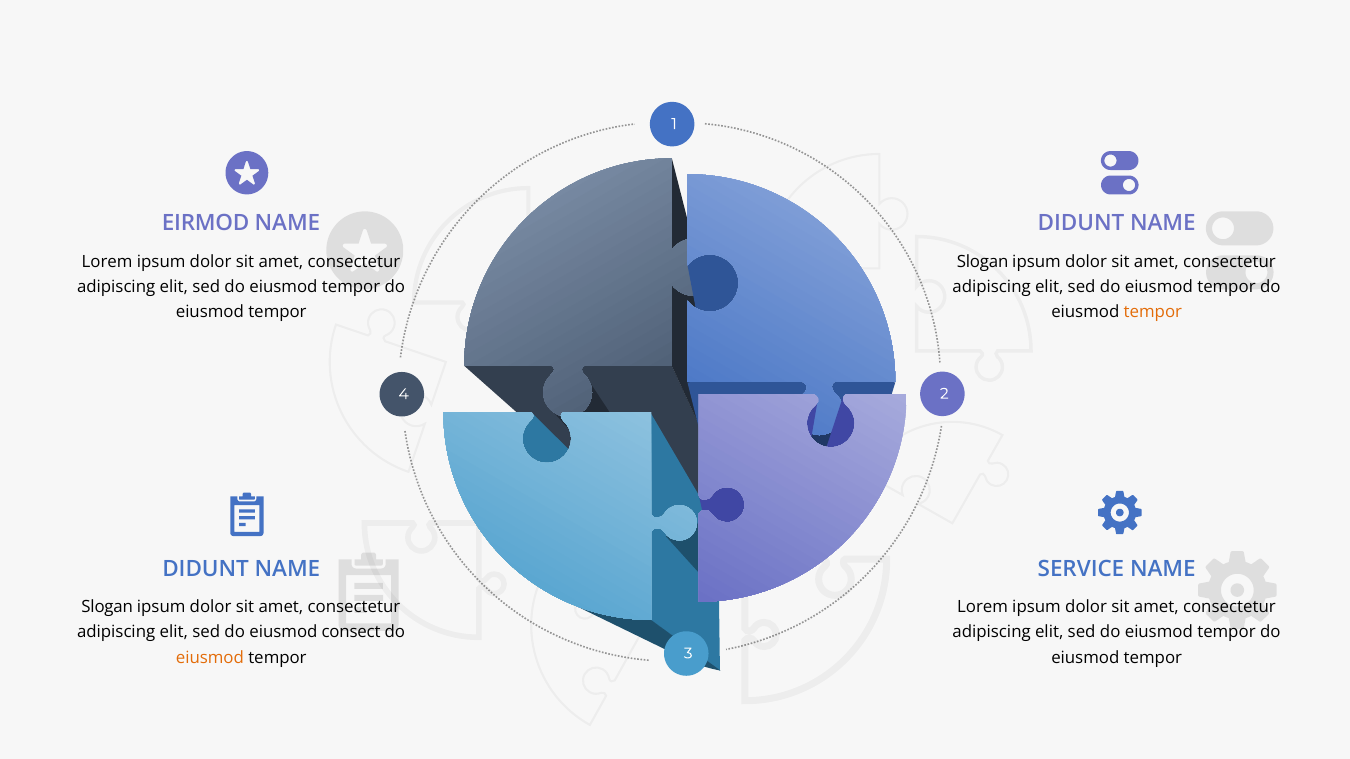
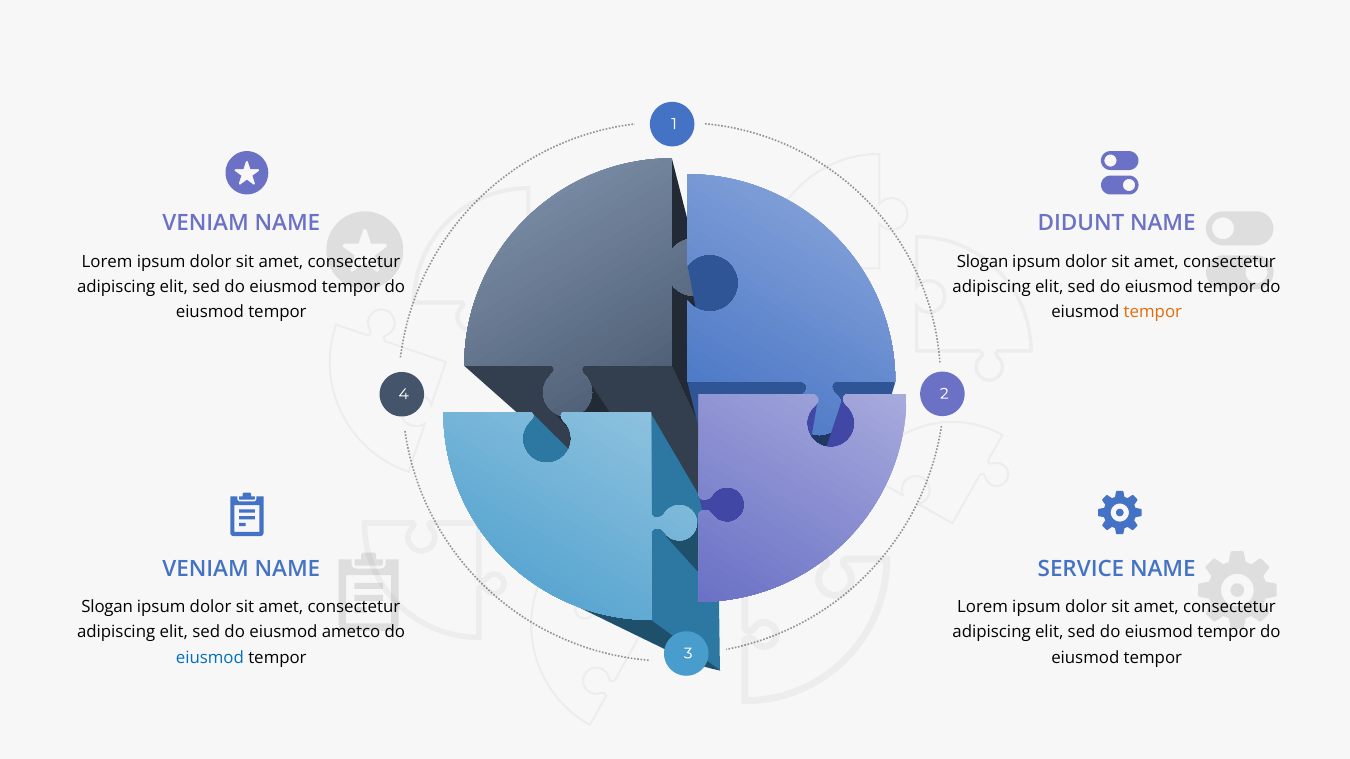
EIRMOD at (206, 223): EIRMOD -> VENIAM
DIDUNT at (206, 569): DIDUNT -> VENIAM
consect: consect -> ametco
eiusmod at (210, 658) colour: orange -> blue
